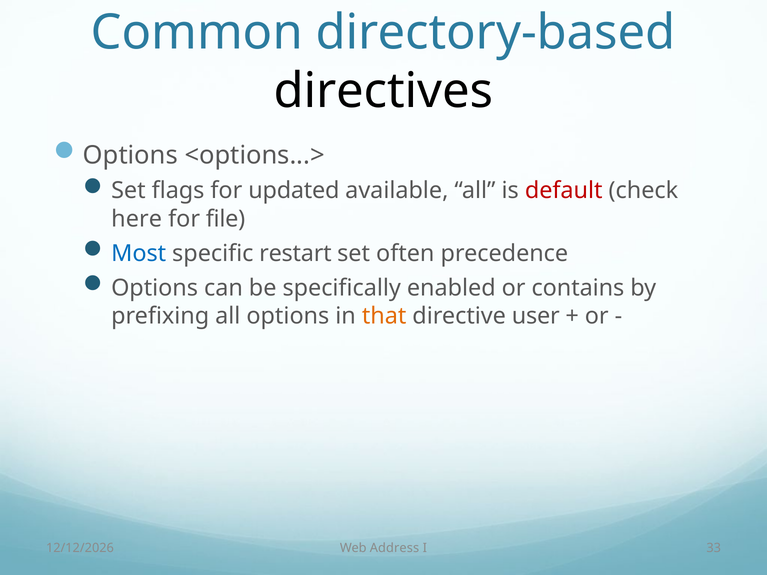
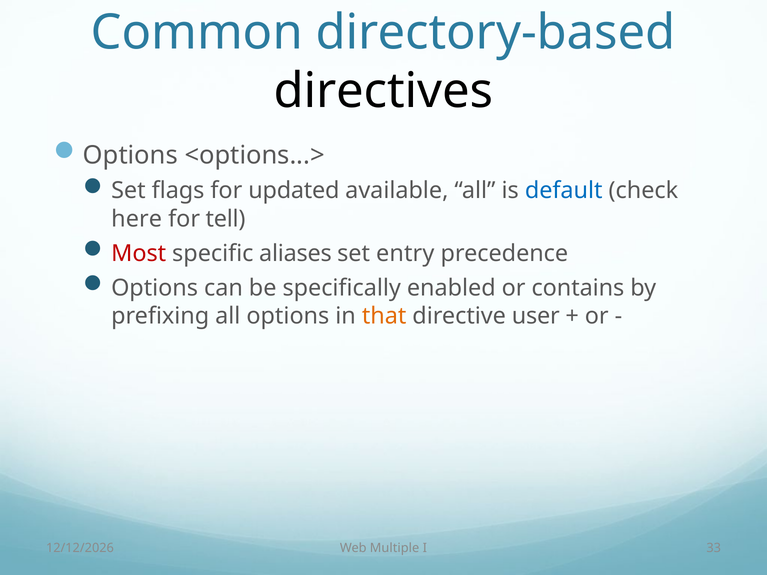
default colour: red -> blue
file: file -> tell
Most colour: blue -> red
restart: restart -> aliases
often: often -> entry
Address: Address -> Multiple
